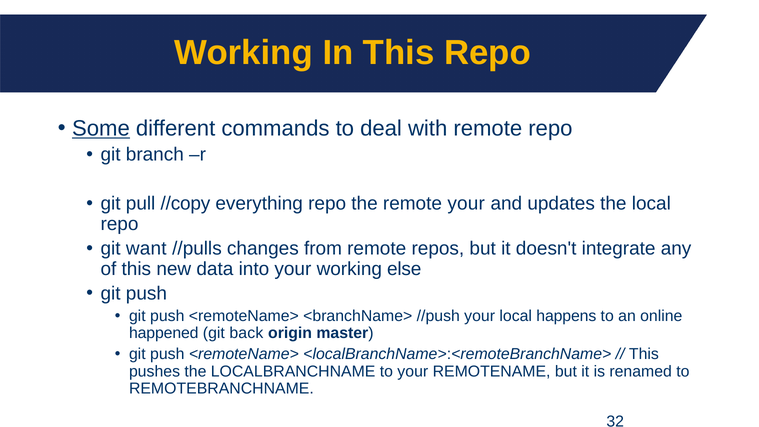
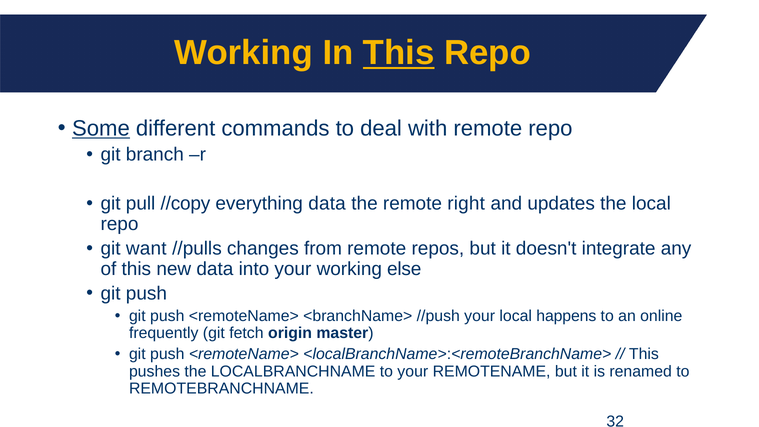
This at (399, 53) underline: none -> present
everything repo: repo -> data
remote your: your -> right
happened: happened -> frequently
back: back -> fetch
